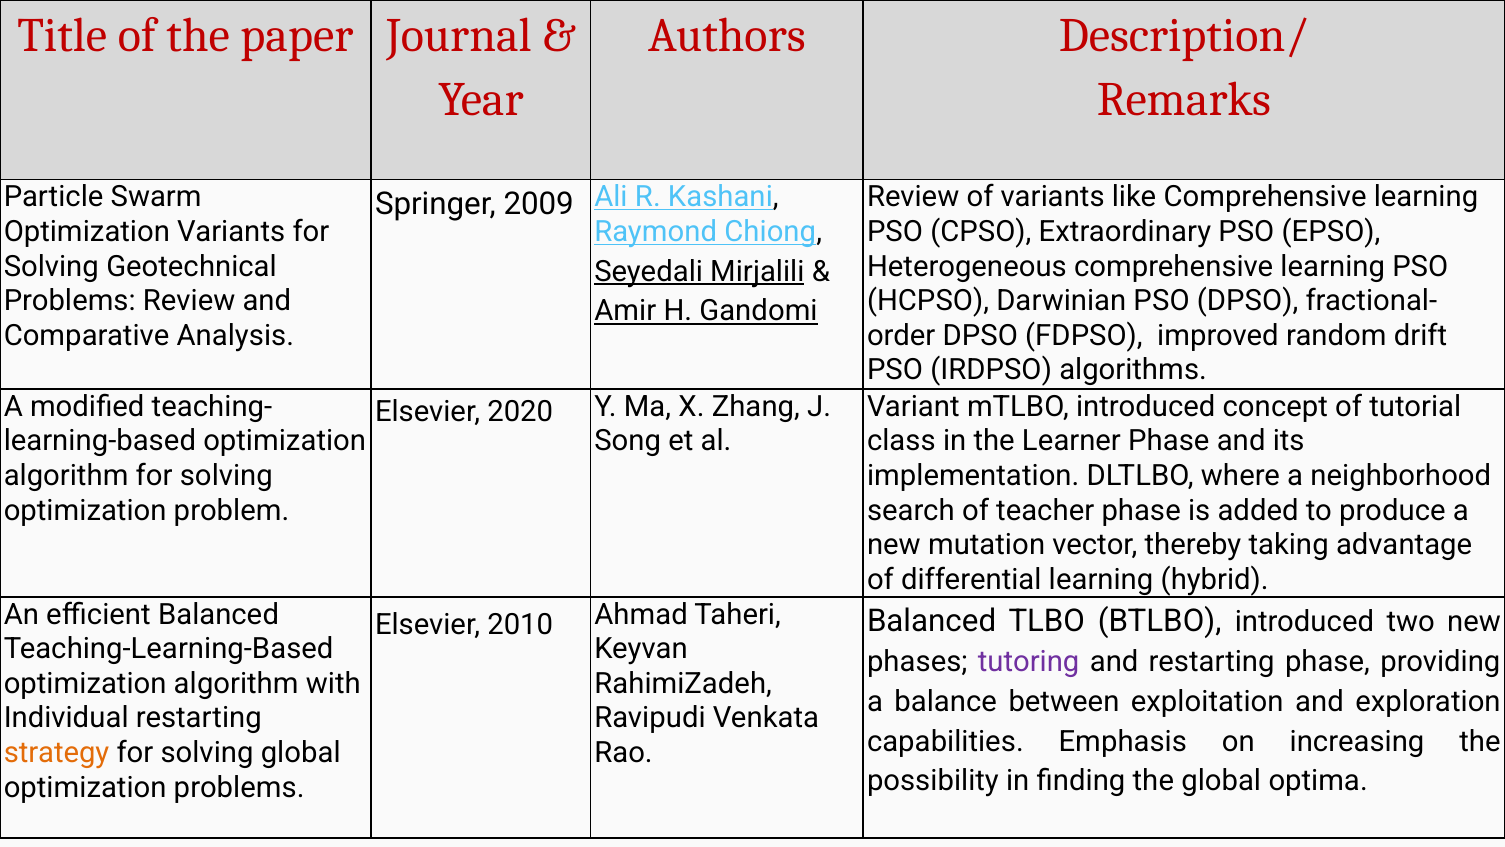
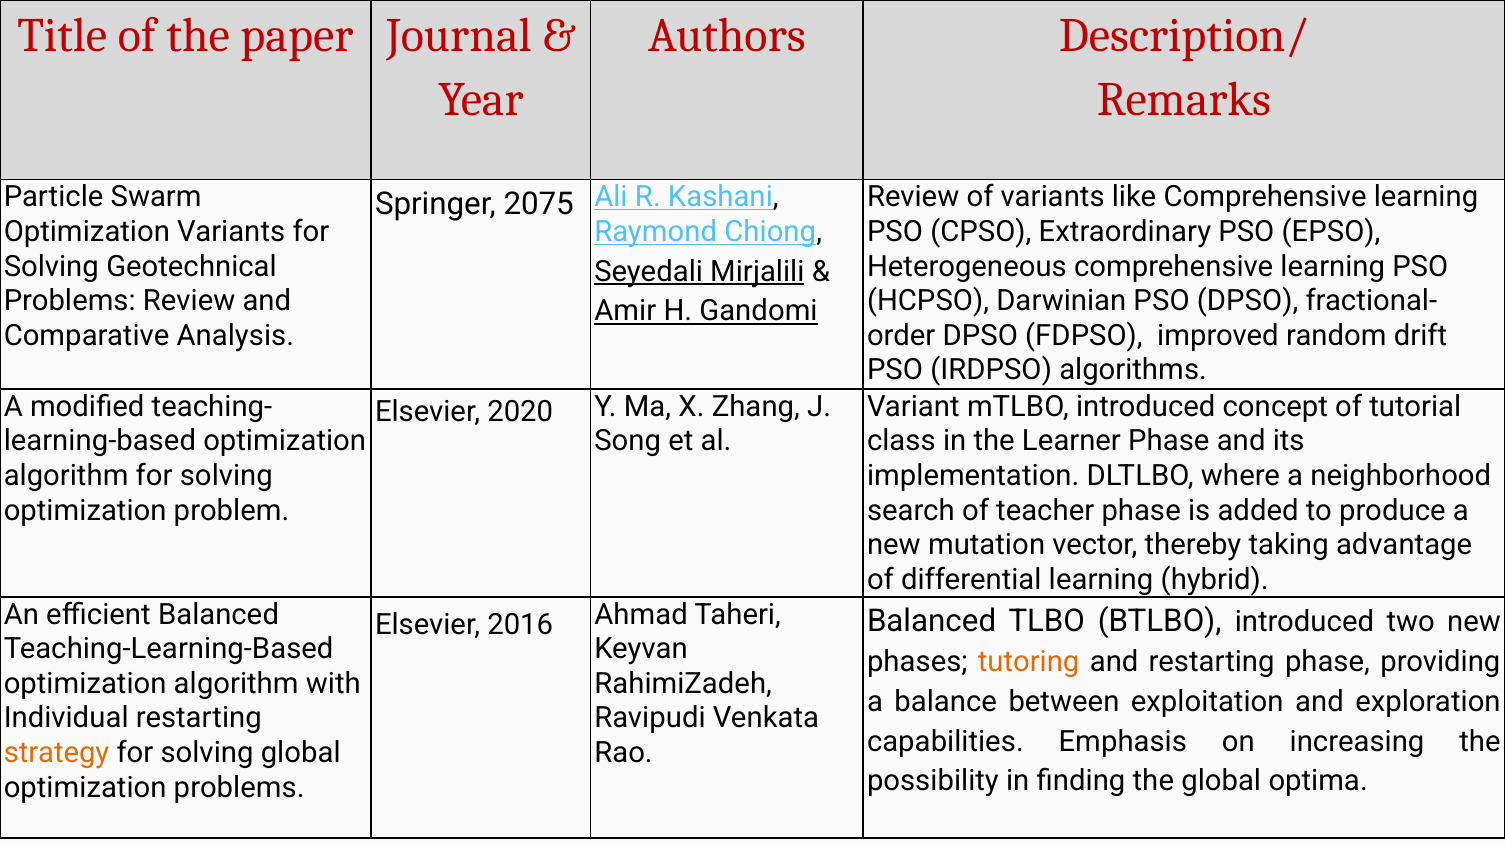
2009: 2009 -> 2075
2010: 2010 -> 2016
tutoring colour: purple -> orange
